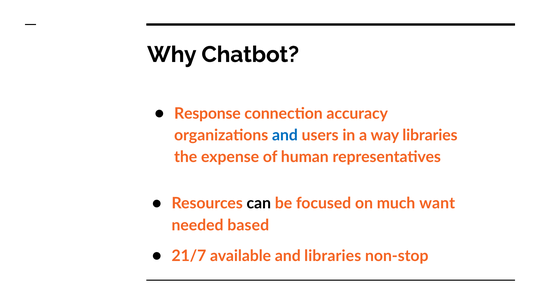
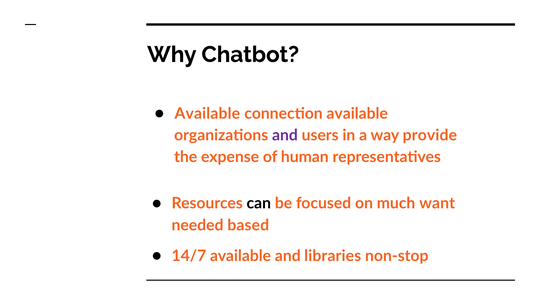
Response at (207, 113): Response -> Available
connection accuracy: accuracy -> available
and at (285, 135) colour: blue -> purple
way libraries: libraries -> provide
21/7: 21/7 -> 14/7
